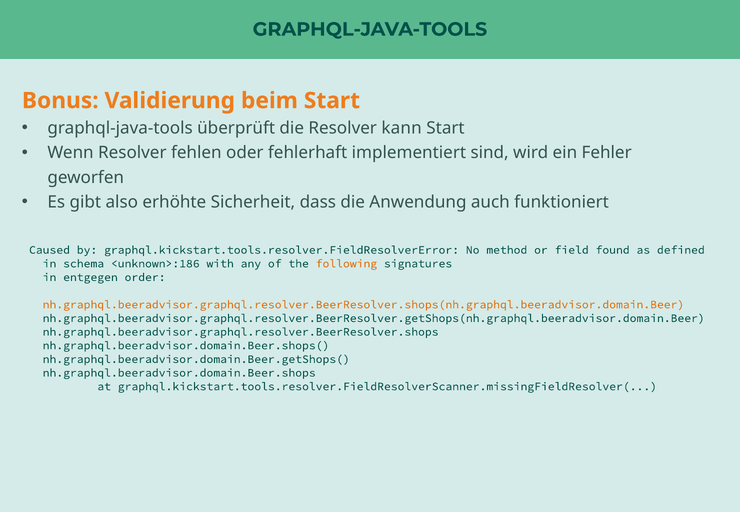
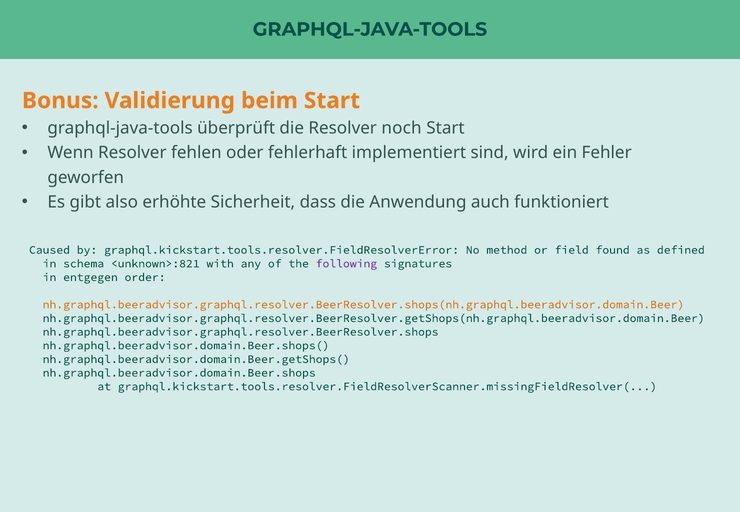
kann: kann -> noch
<unknown>:186: <unknown>:186 -> <unknown>:821
following colour: orange -> purple
